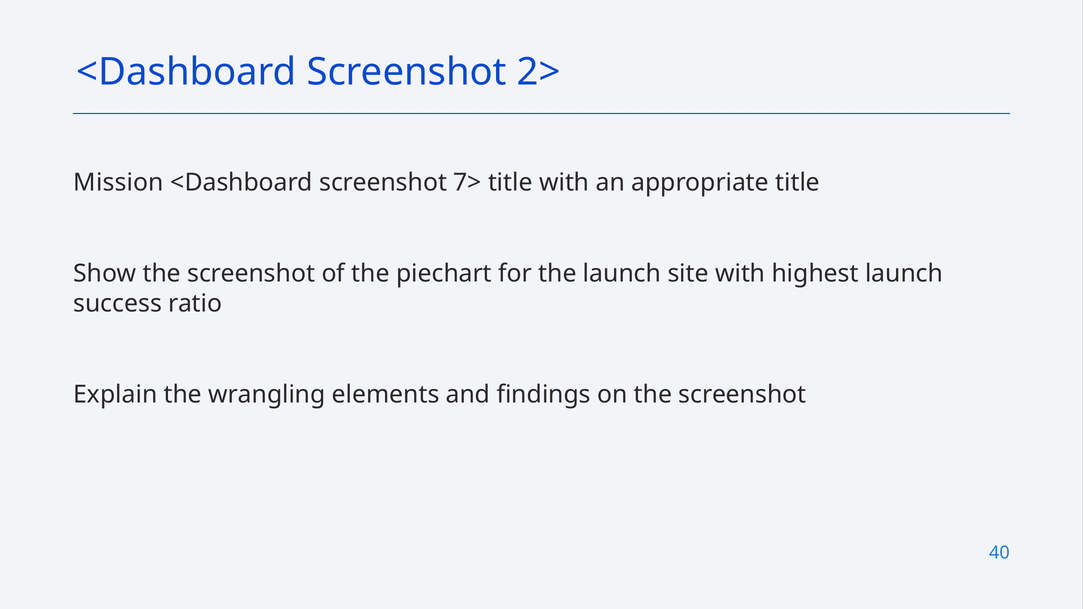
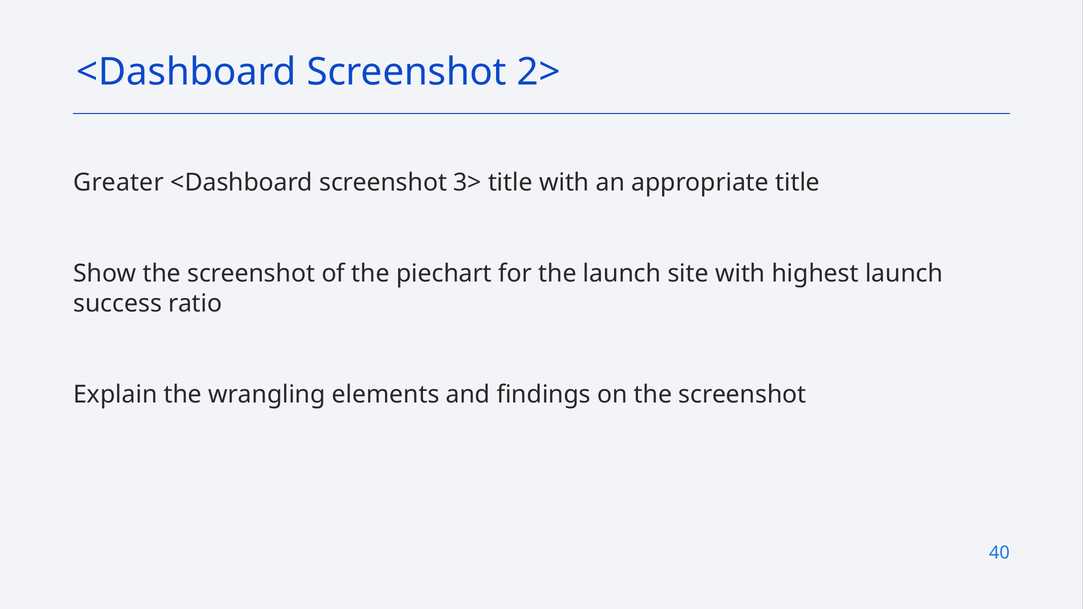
Mission: Mission -> Greater
7>: 7> -> 3>
